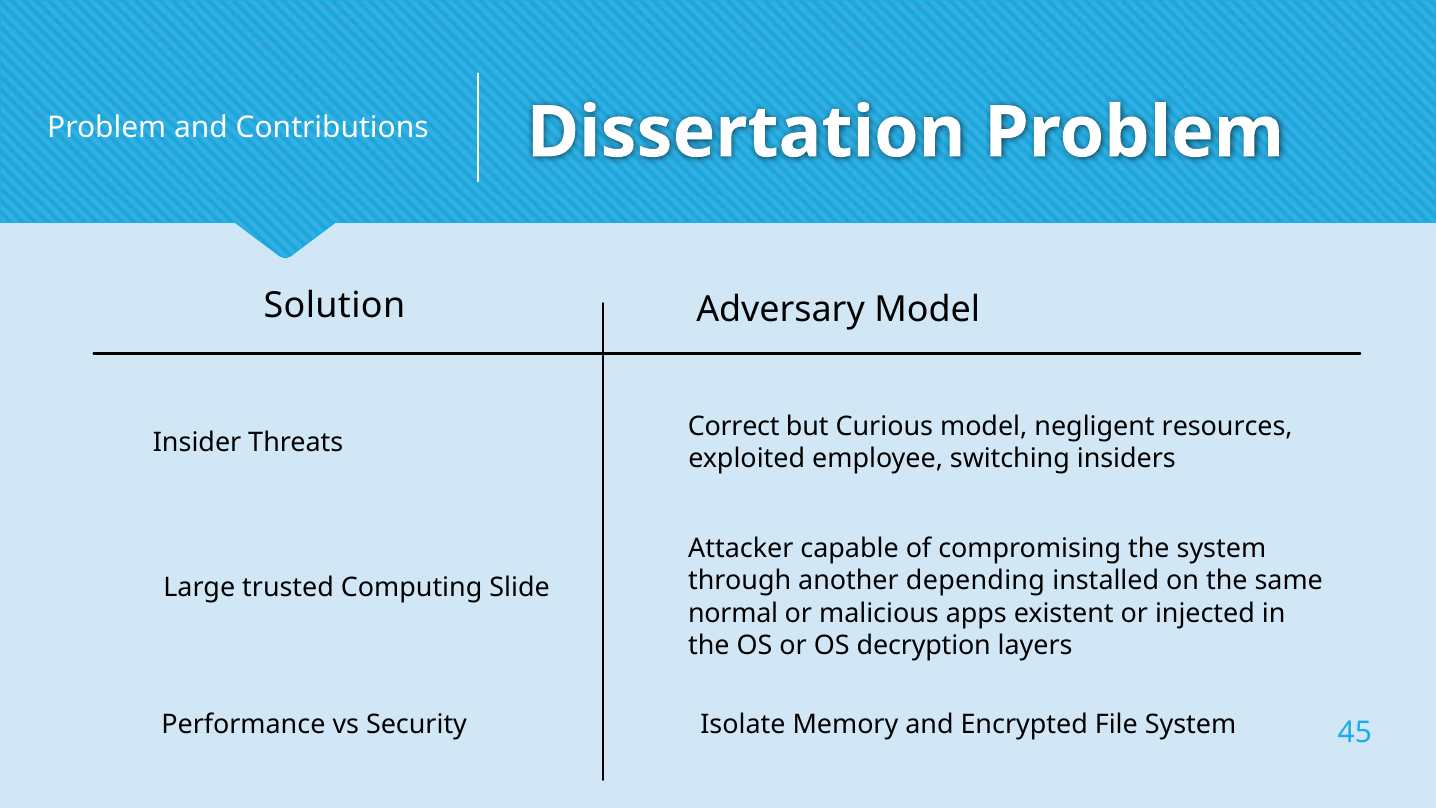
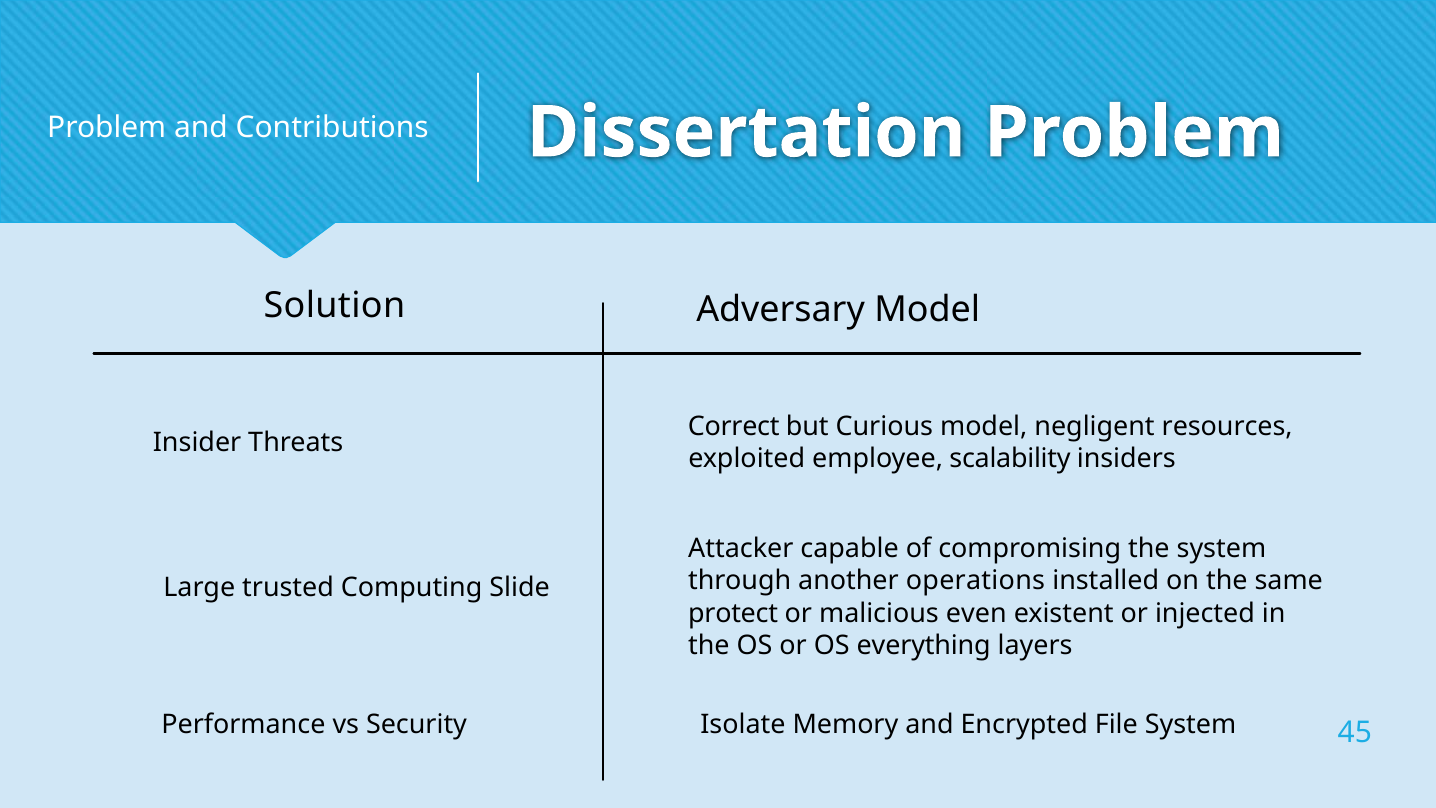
switching: switching -> scalability
depending: depending -> operations
normal: normal -> protect
apps: apps -> even
decryption: decryption -> everything
